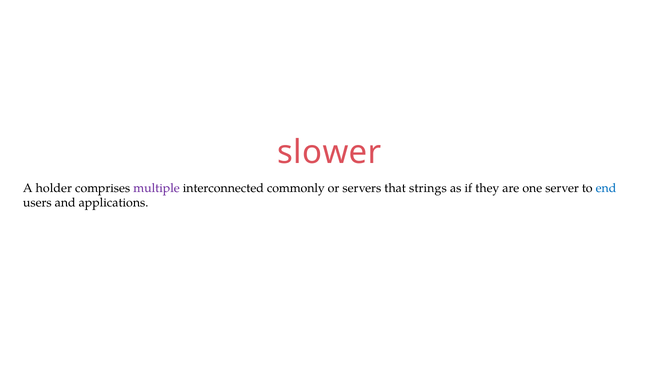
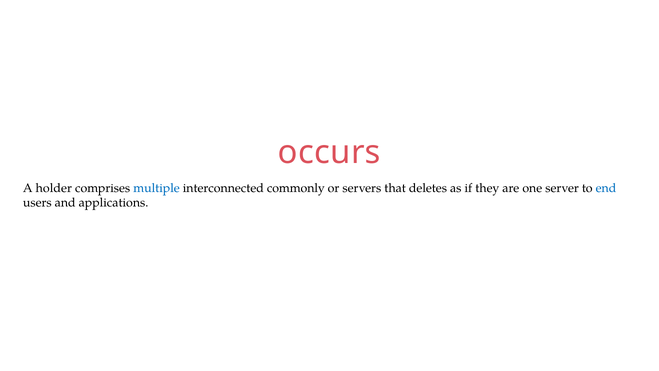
slower: slower -> occurs
multiple colour: purple -> blue
strings: strings -> deletes
